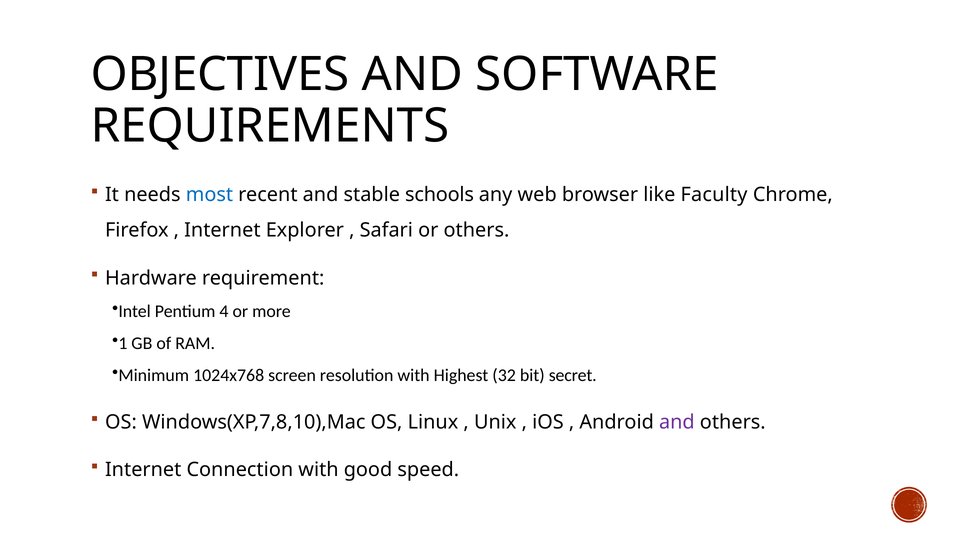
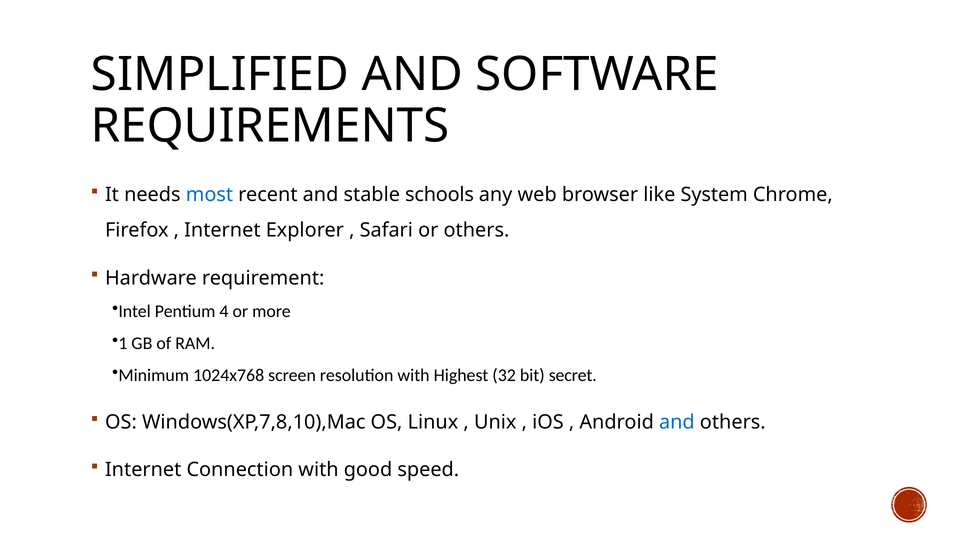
OBJECTIVES: OBJECTIVES -> SIMPLIFIED
Faculty: Faculty -> System
and at (677, 422) colour: purple -> blue
